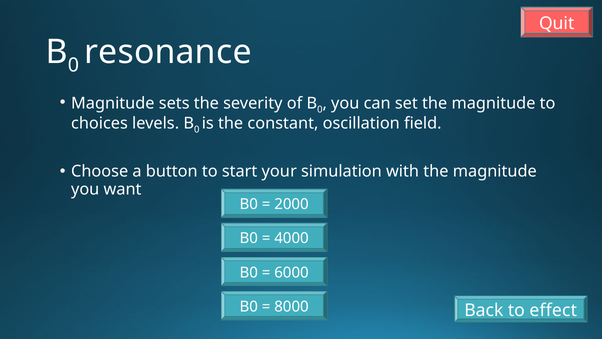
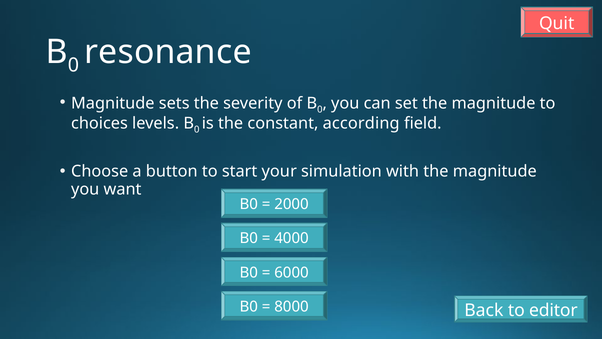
oscillation: oscillation -> according
effect: effect -> editor
